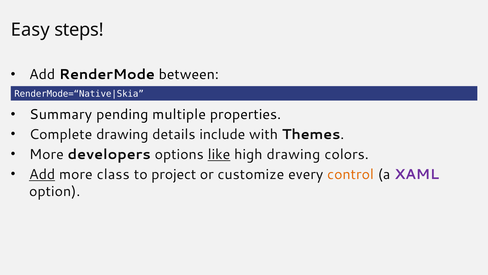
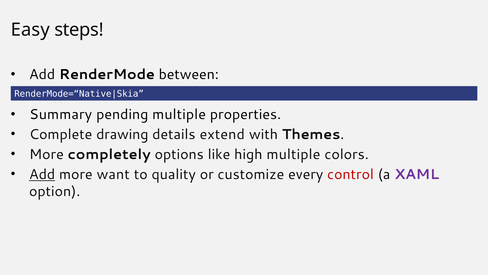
include: include -> extend
developers: developers -> completely
like underline: present -> none
high drawing: drawing -> multiple
class: class -> want
project: project -> quality
control colour: orange -> red
